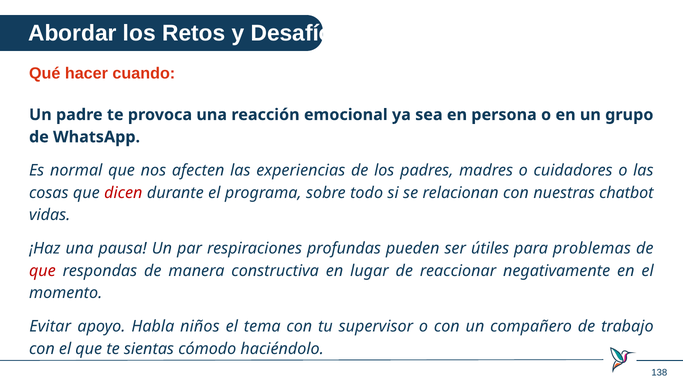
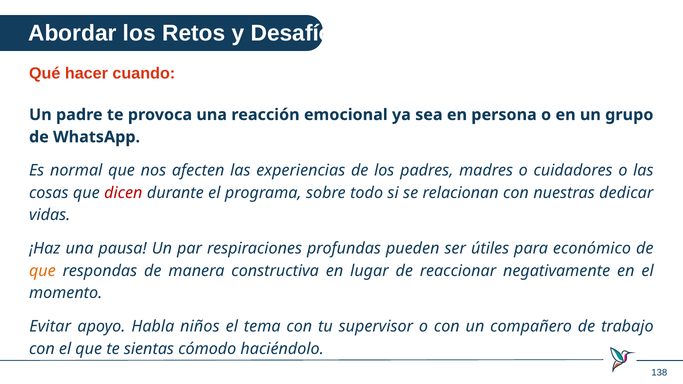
chatbot: chatbot -> dedicar
problemas: problemas -> económico
que at (42, 271) colour: red -> orange
